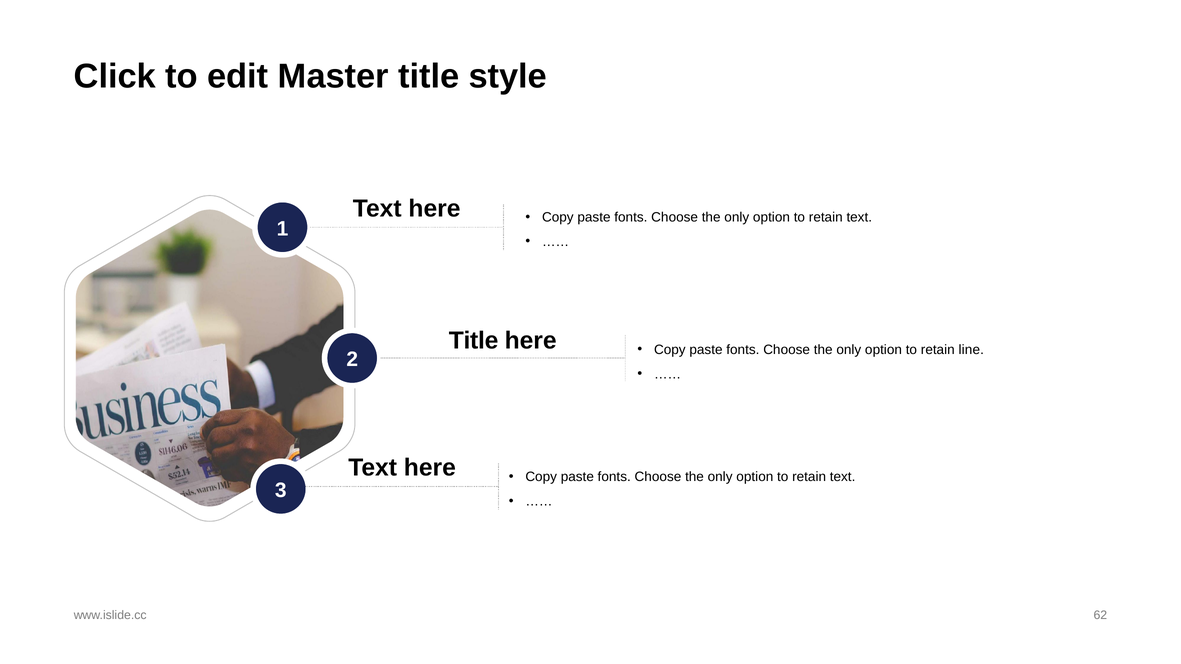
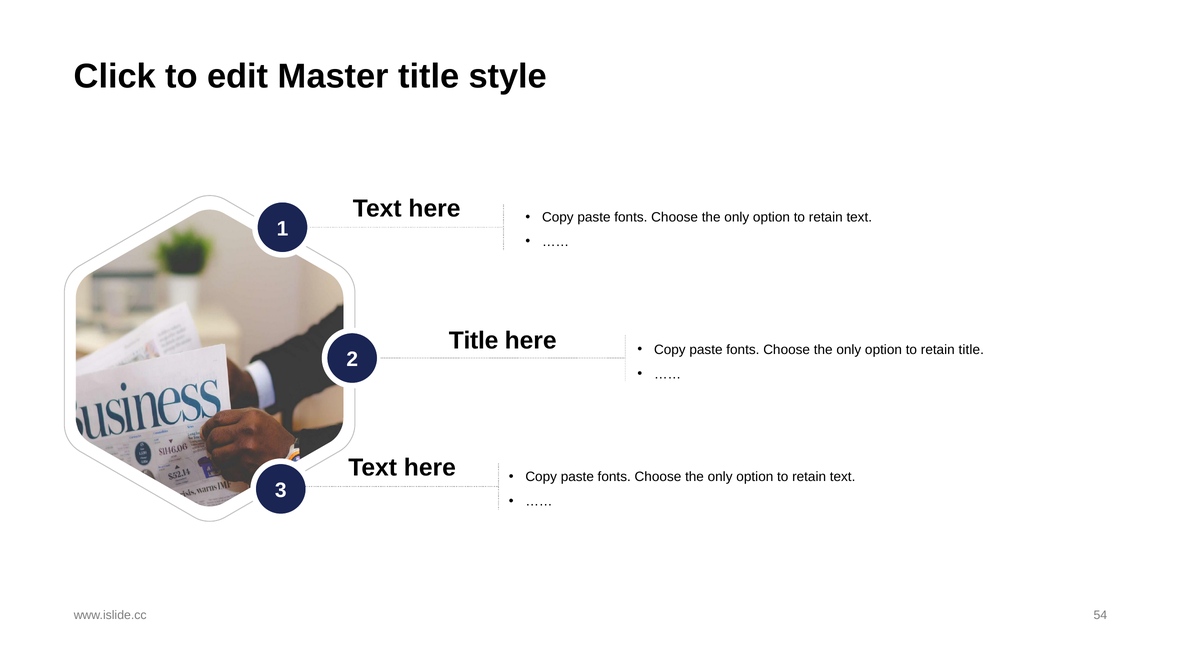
retain line: line -> title
62: 62 -> 54
